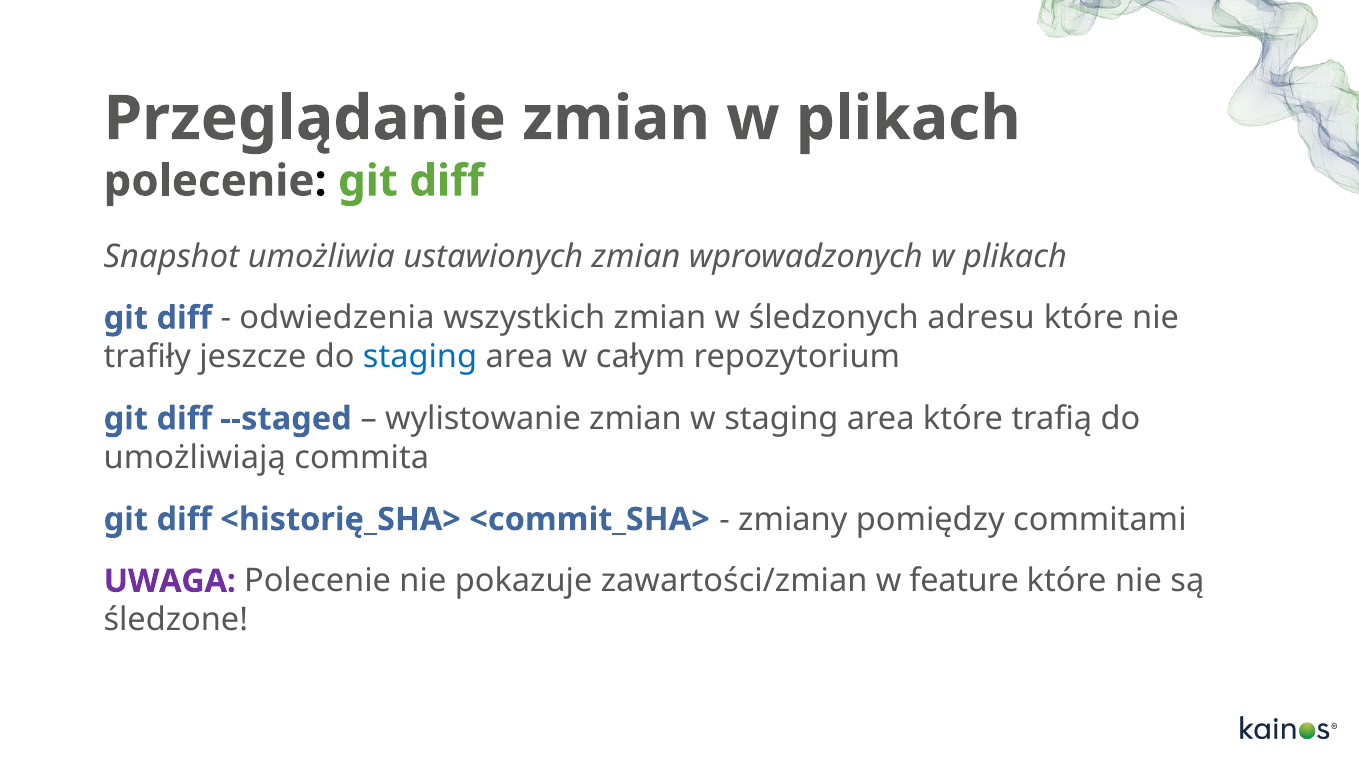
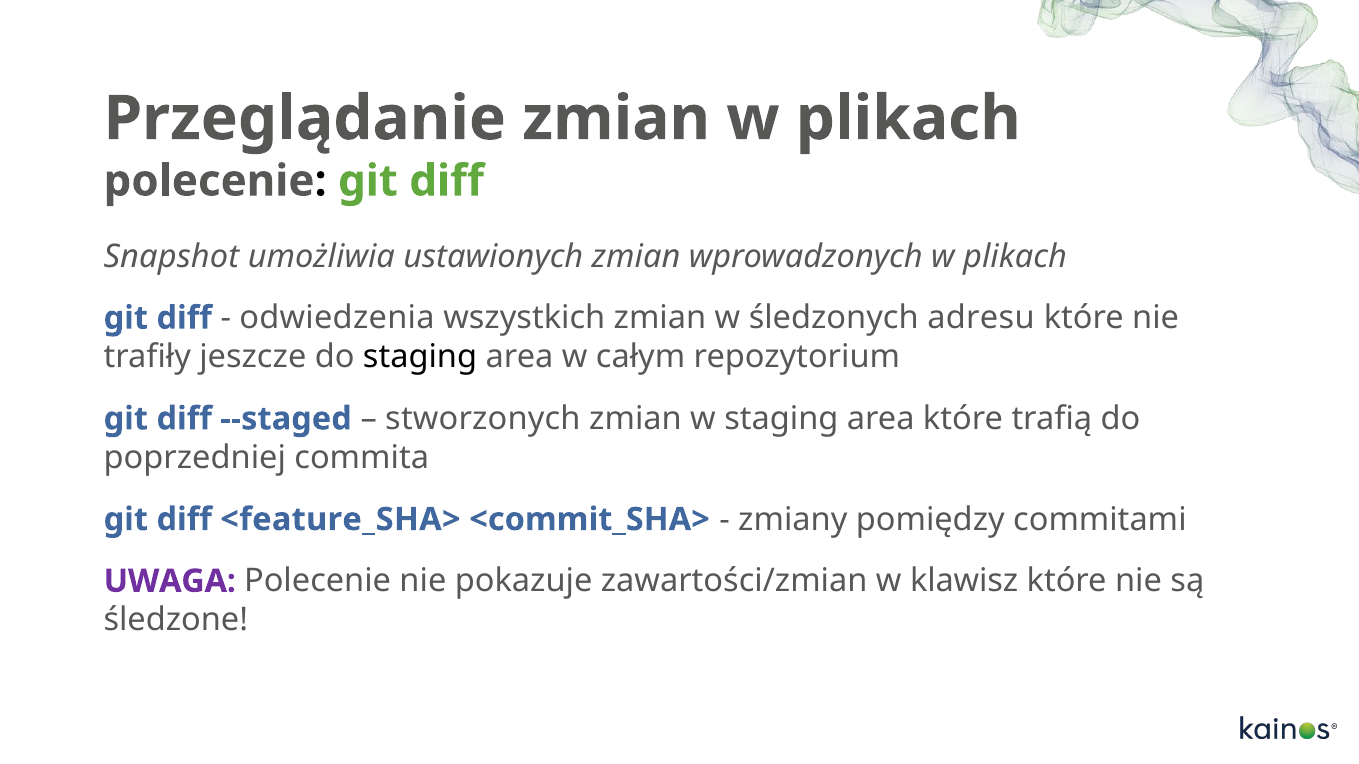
staging at (420, 357) colour: blue -> black
wylistowanie: wylistowanie -> stworzonych
umożliwiają: umożliwiają -> poprzedniej
<historię_SHA>: <historię_SHA> -> <feature_SHA>
feature: feature -> klawisz
